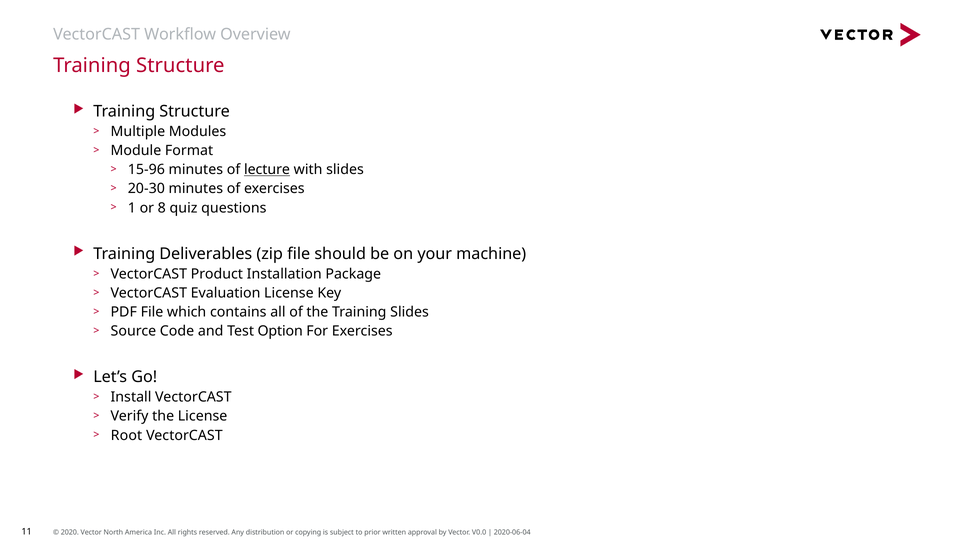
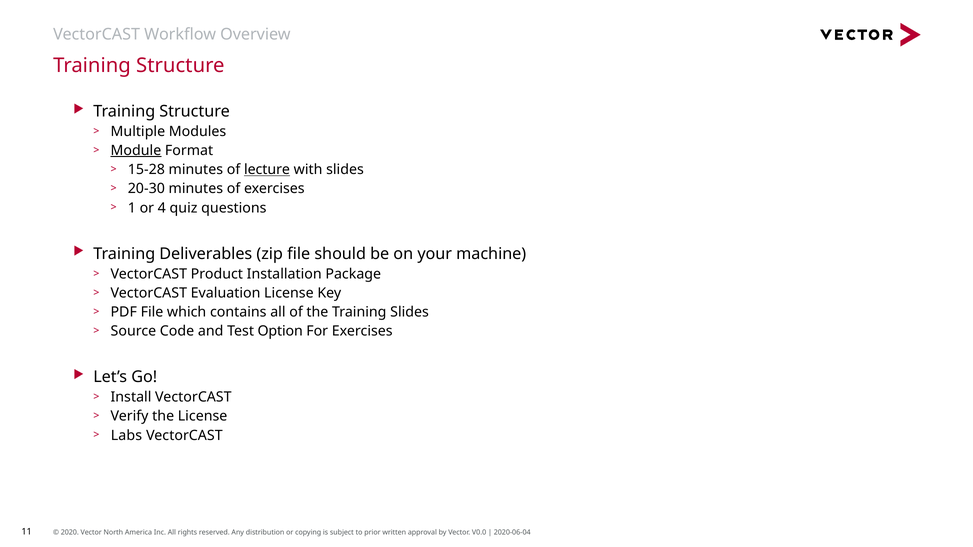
Module underline: none -> present
15-96: 15-96 -> 15-28
8: 8 -> 4
Root: Root -> Labs
